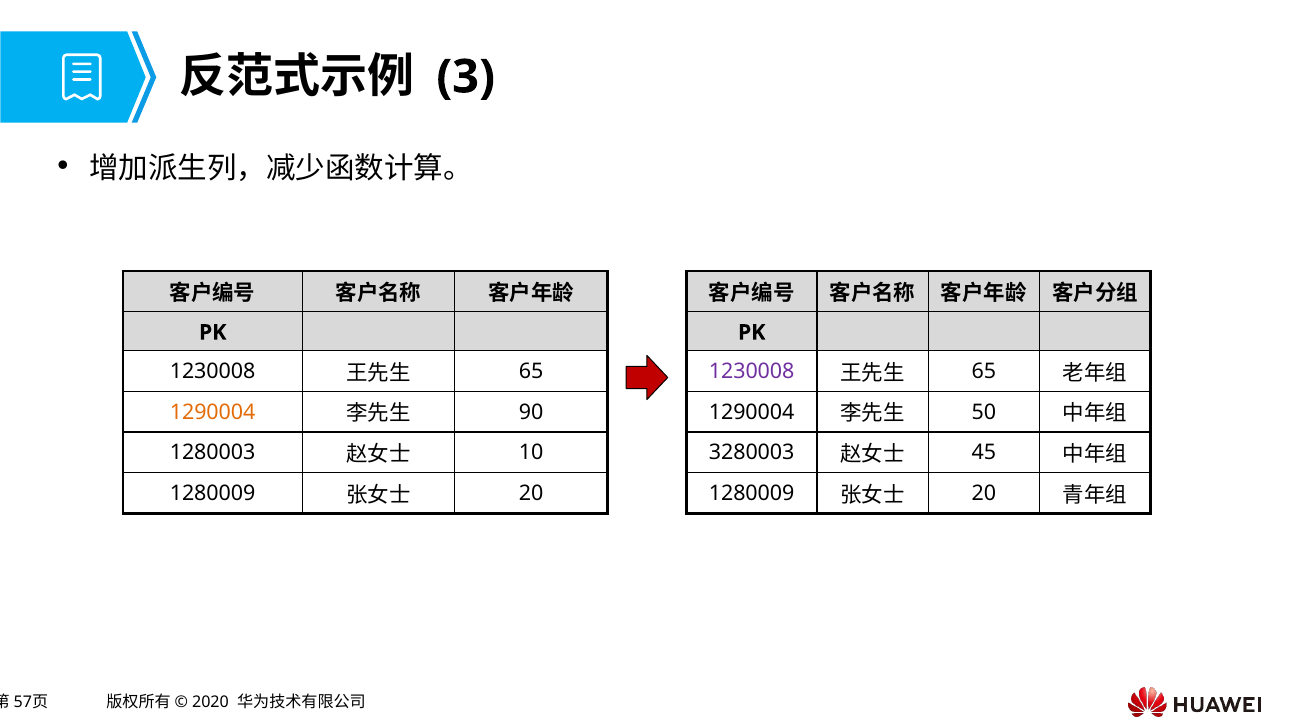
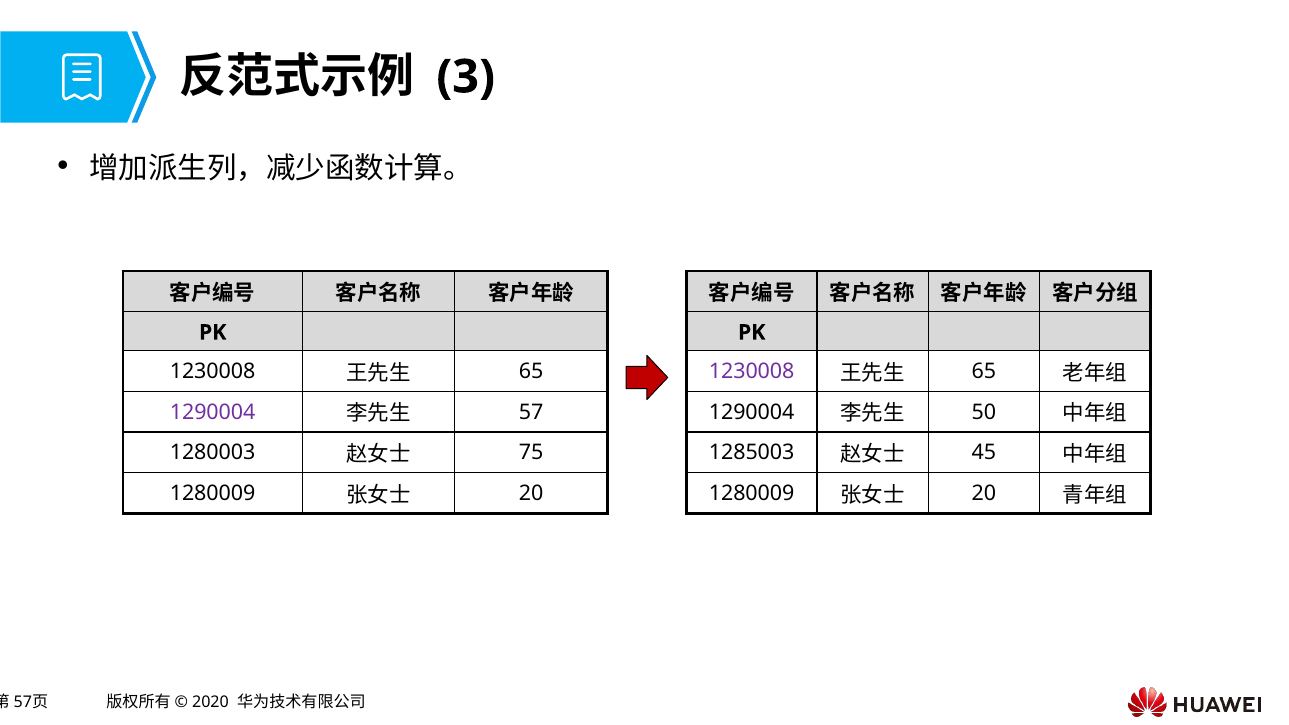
1290004 at (213, 412) colour: orange -> purple
90: 90 -> 57
10: 10 -> 75
3280003: 3280003 -> 1285003
